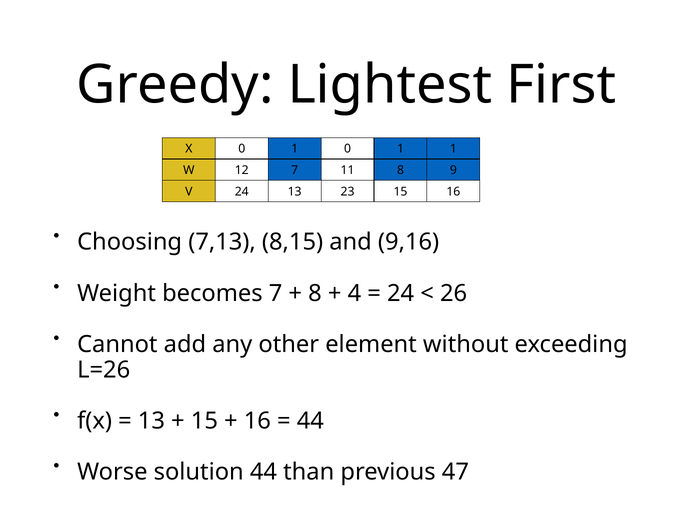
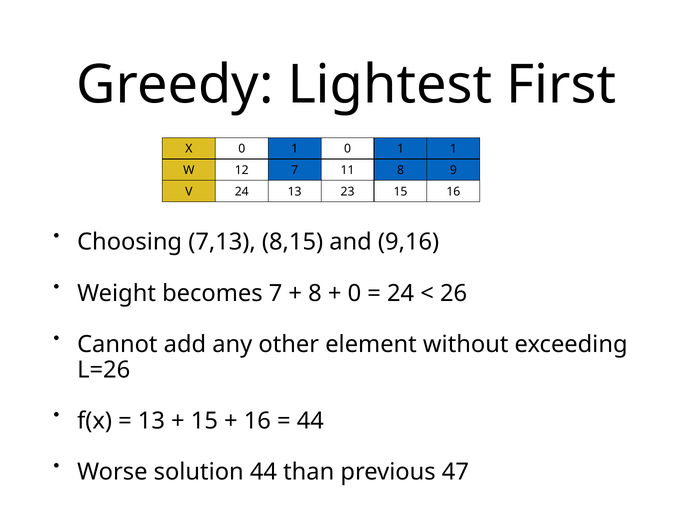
4 at (354, 294): 4 -> 0
